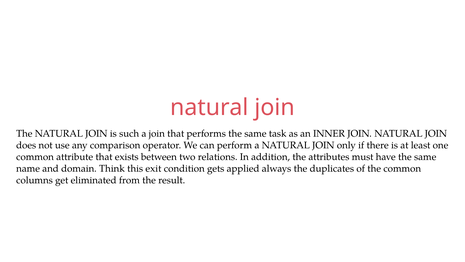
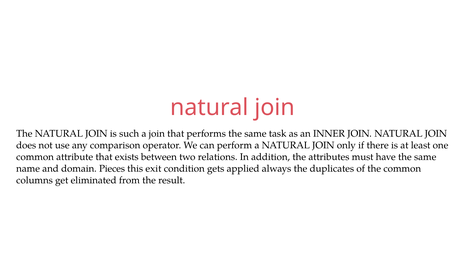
Think: Think -> Pieces
